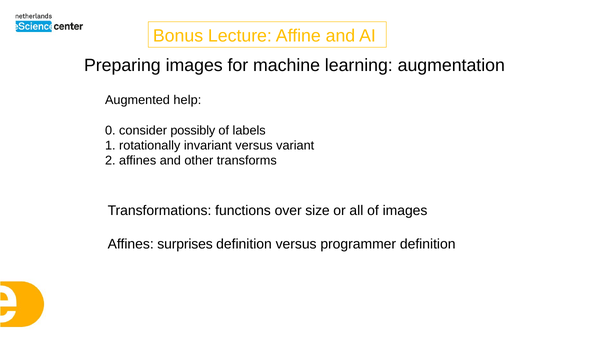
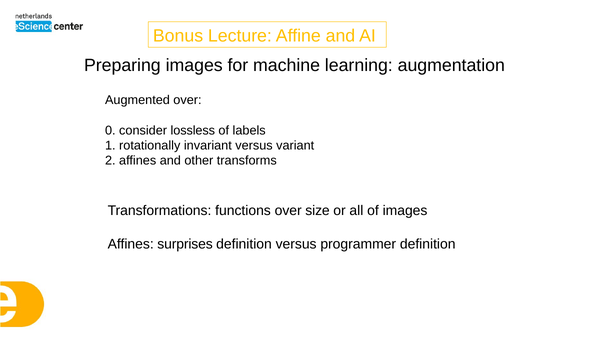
Augmented help: help -> over
possibly: possibly -> lossless
